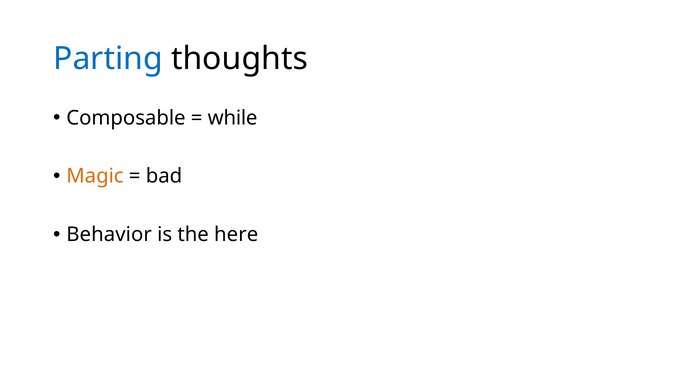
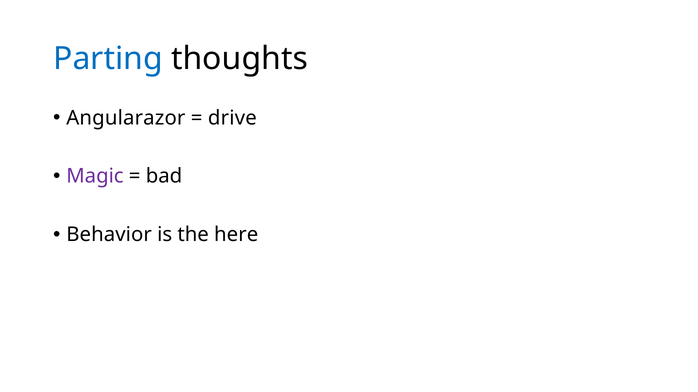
Composable: Composable -> Angularazor
while: while -> drive
Magic colour: orange -> purple
